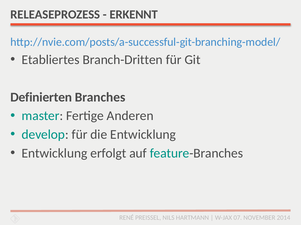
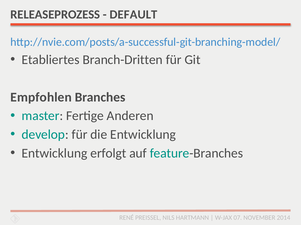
ERKENNT: ERKENNT -> DEFAULT
Definierten: Definierten -> Empfohlen
